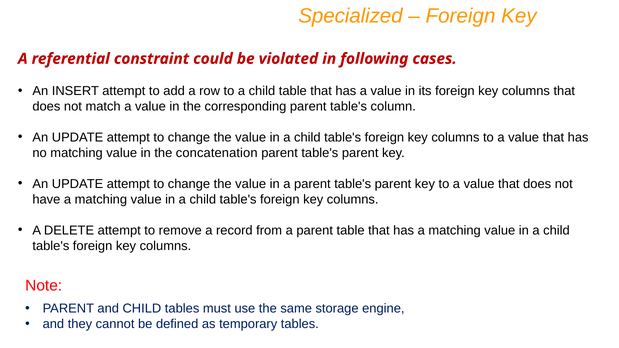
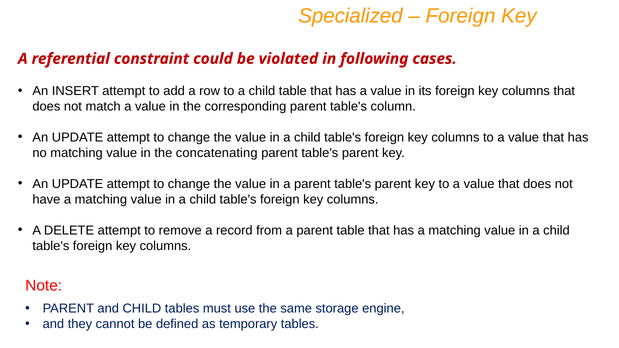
concatenation: concatenation -> concatenating
